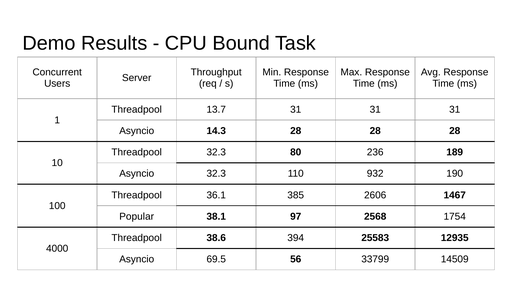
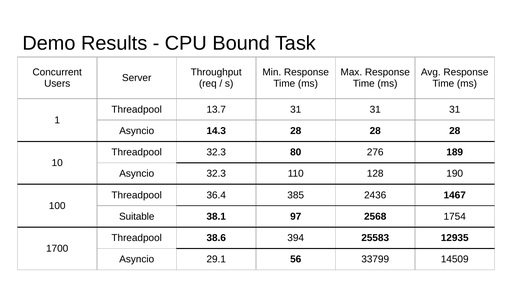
236: 236 -> 276
932: 932 -> 128
36.1: 36.1 -> 36.4
2606: 2606 -> 2436
Popular: Popular -> Suitable
4000: 4000 -> 1700
69.5: 69.5 -> 29.1
